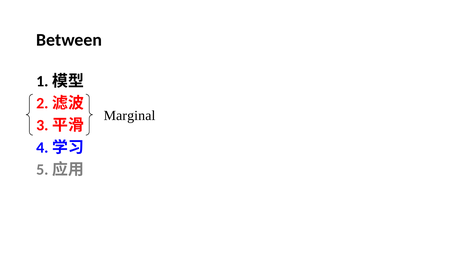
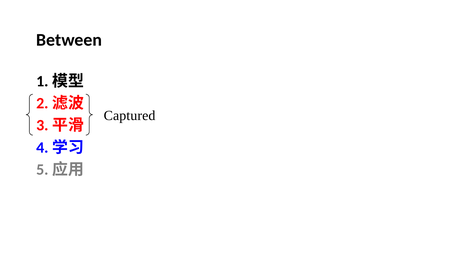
Marginal: Marginal -> Captured
